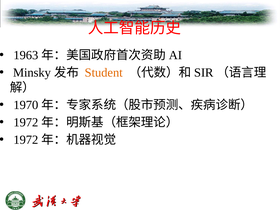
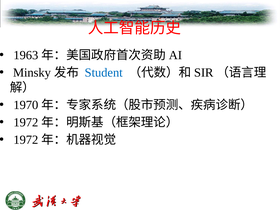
Student colour: orange -> blue
